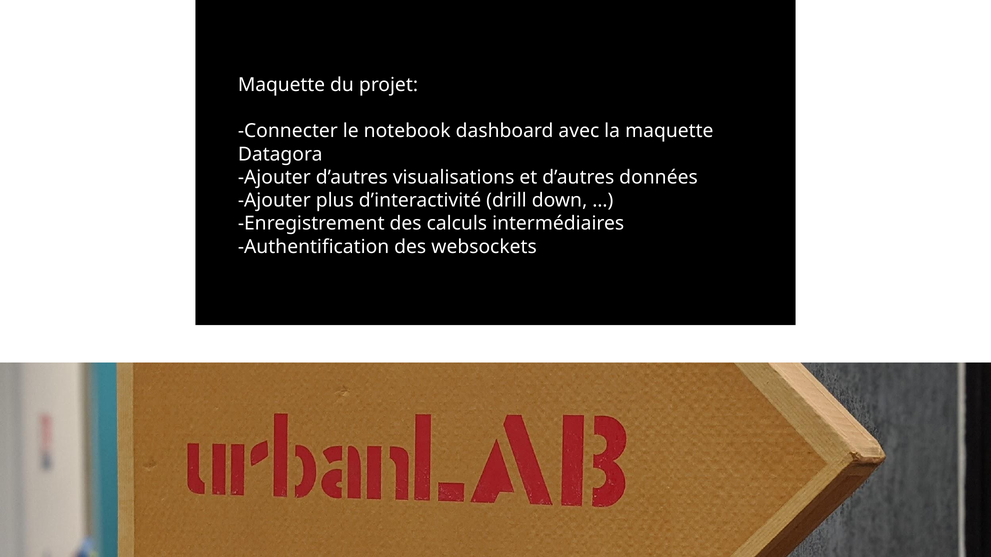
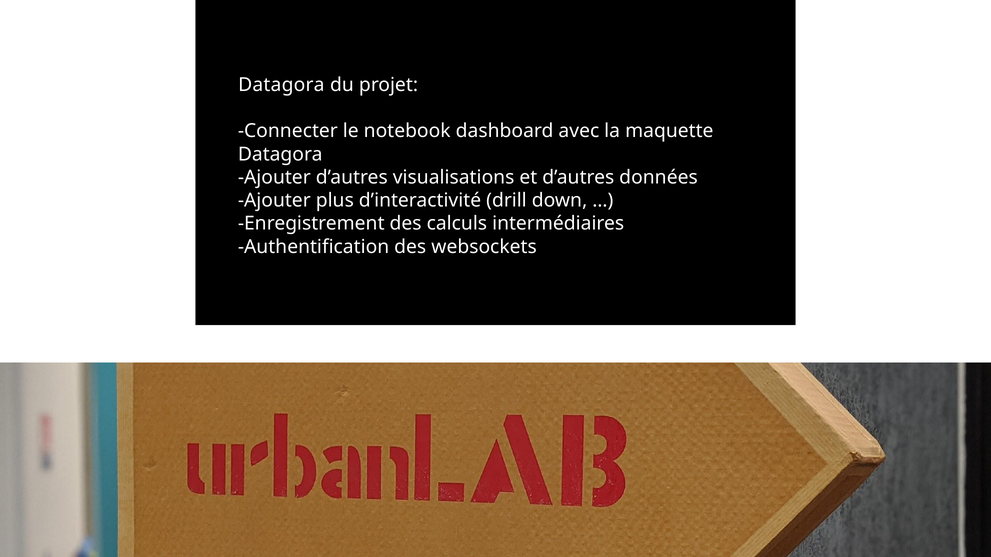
Maquette at (281, 85): Maquette -> Datagora
